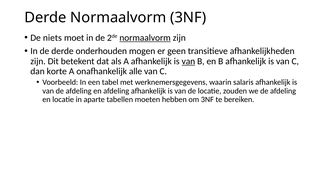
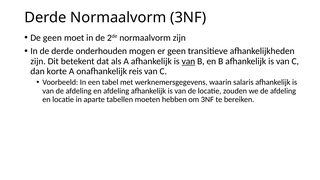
De niets: niets -> geen
normaalvorm at (145, 38) underline: present -> none
alle: alle -> reis
